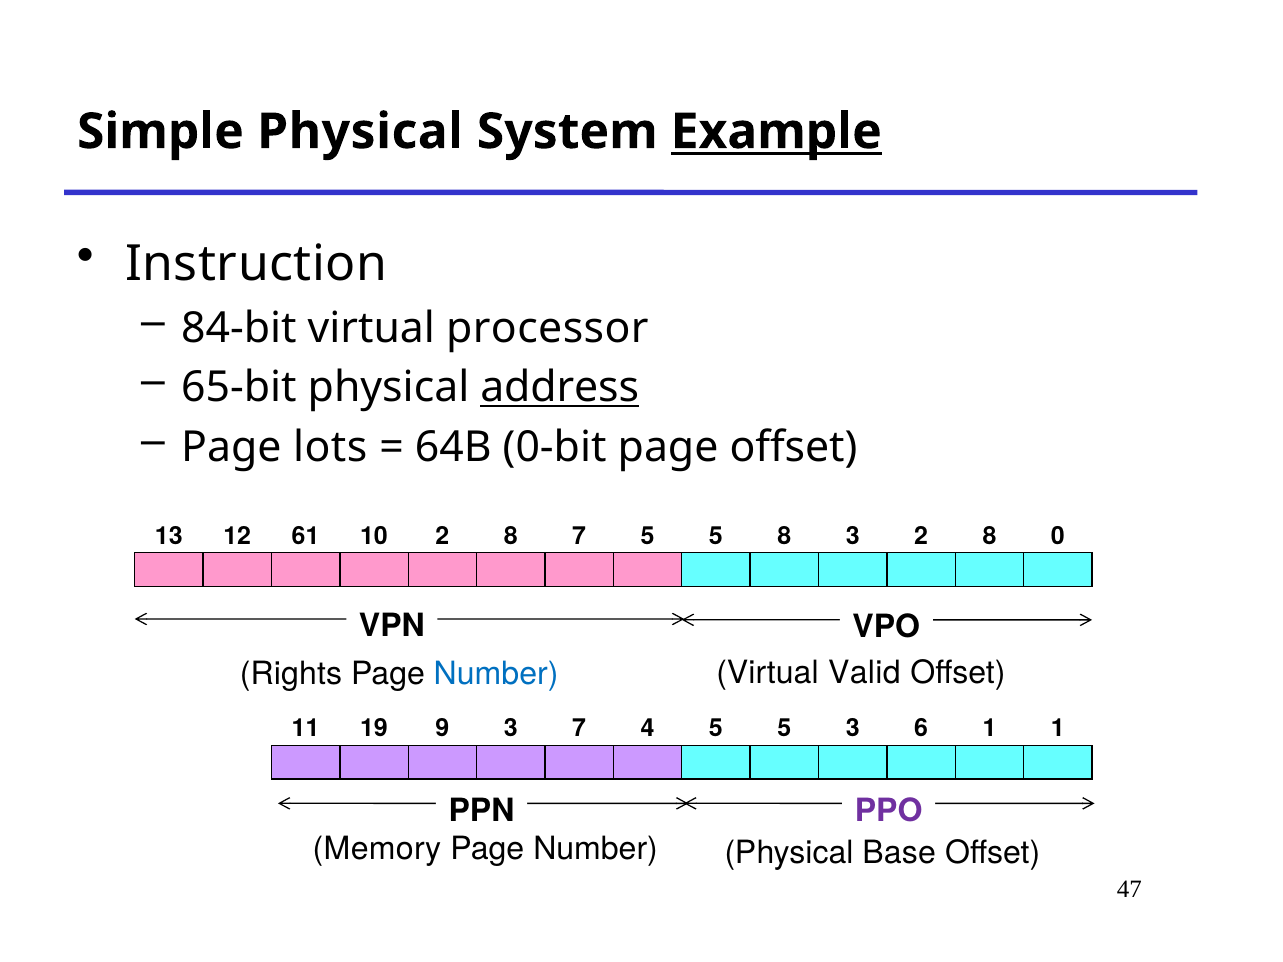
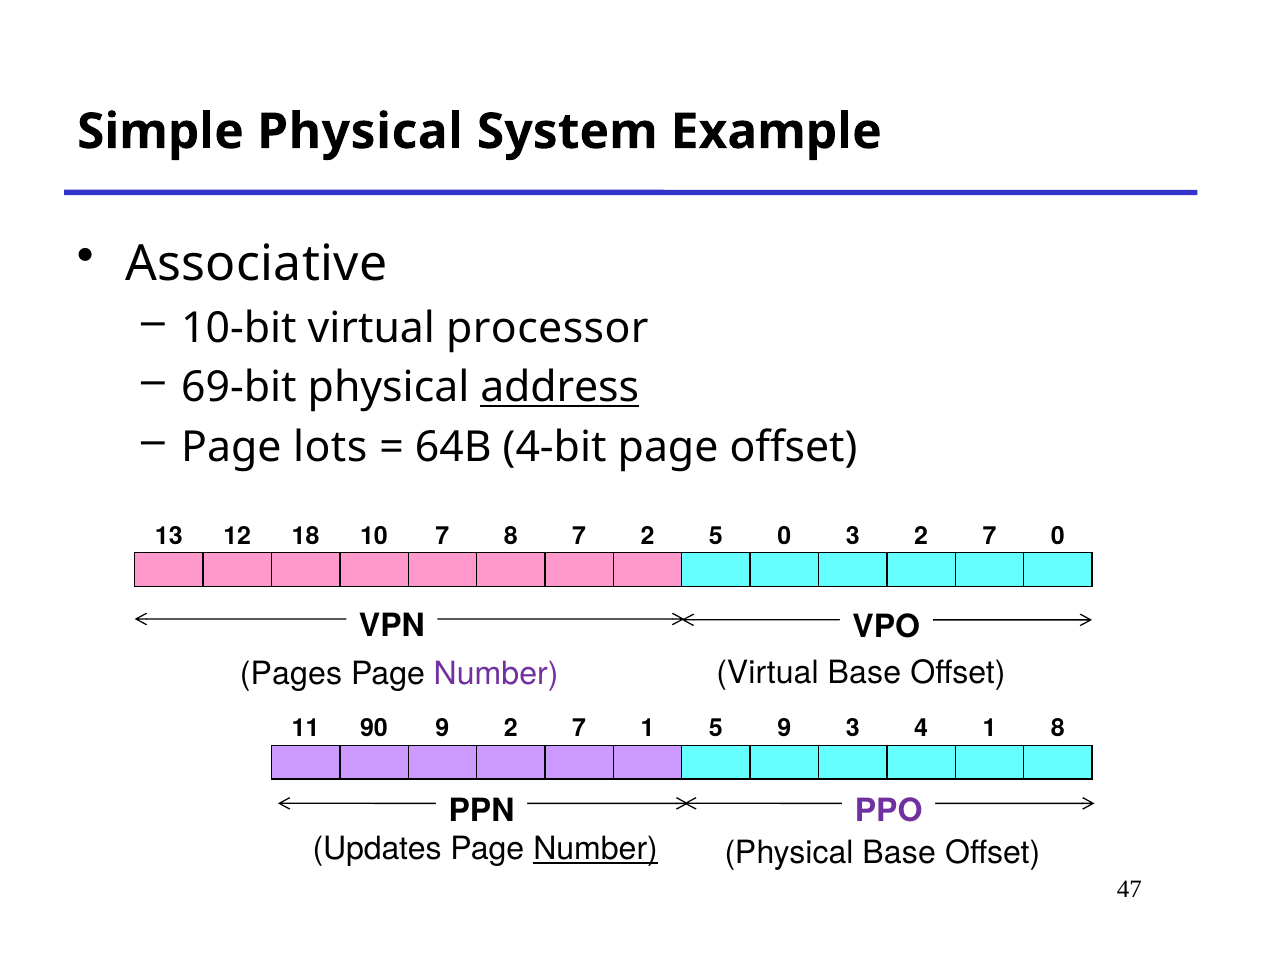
Example underline: present -> none
Instruction: Instruction -> Associative
84-bit: 84-bit -> 10-bit
65-bit: 65-bit -> 69-bit
0-bit: 0-bit -> 4-bit
61: 61 -> 18
10 2: 2 -> 7
7 5: 5 -> 2
5 8: 8 -> 0
3 2 8: 8 -> 7
Rights: Rights -> Pages
Number at (496, 674) colour: blue -> purple
Virtual Valid: Valid -> Base
19: 19 -> 90
9 3: 3 -> 2
7 4: 4 -> 1
5 at (784, 729): 5 -> 9
6: 6 -> 4
1 1: 1 -> 8
Memory: Memory -> Updates
Number at (596, 849) underline: none -> present
